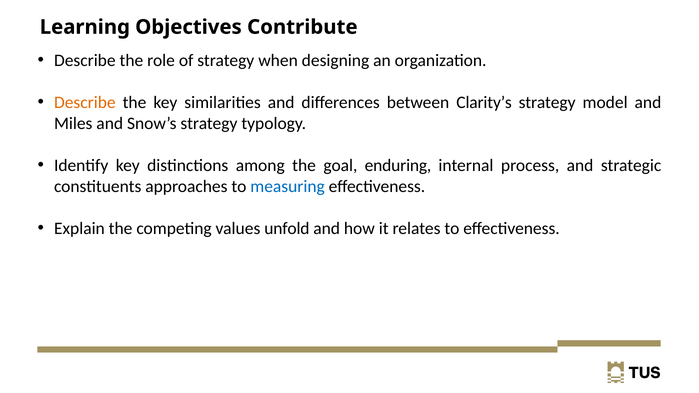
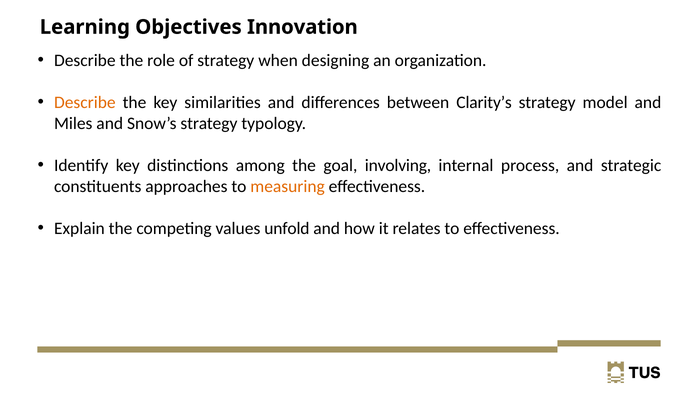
Contribute: Contribute -> Innovation
enduring: enduring -> involving
measuring colour: blue -> orange
